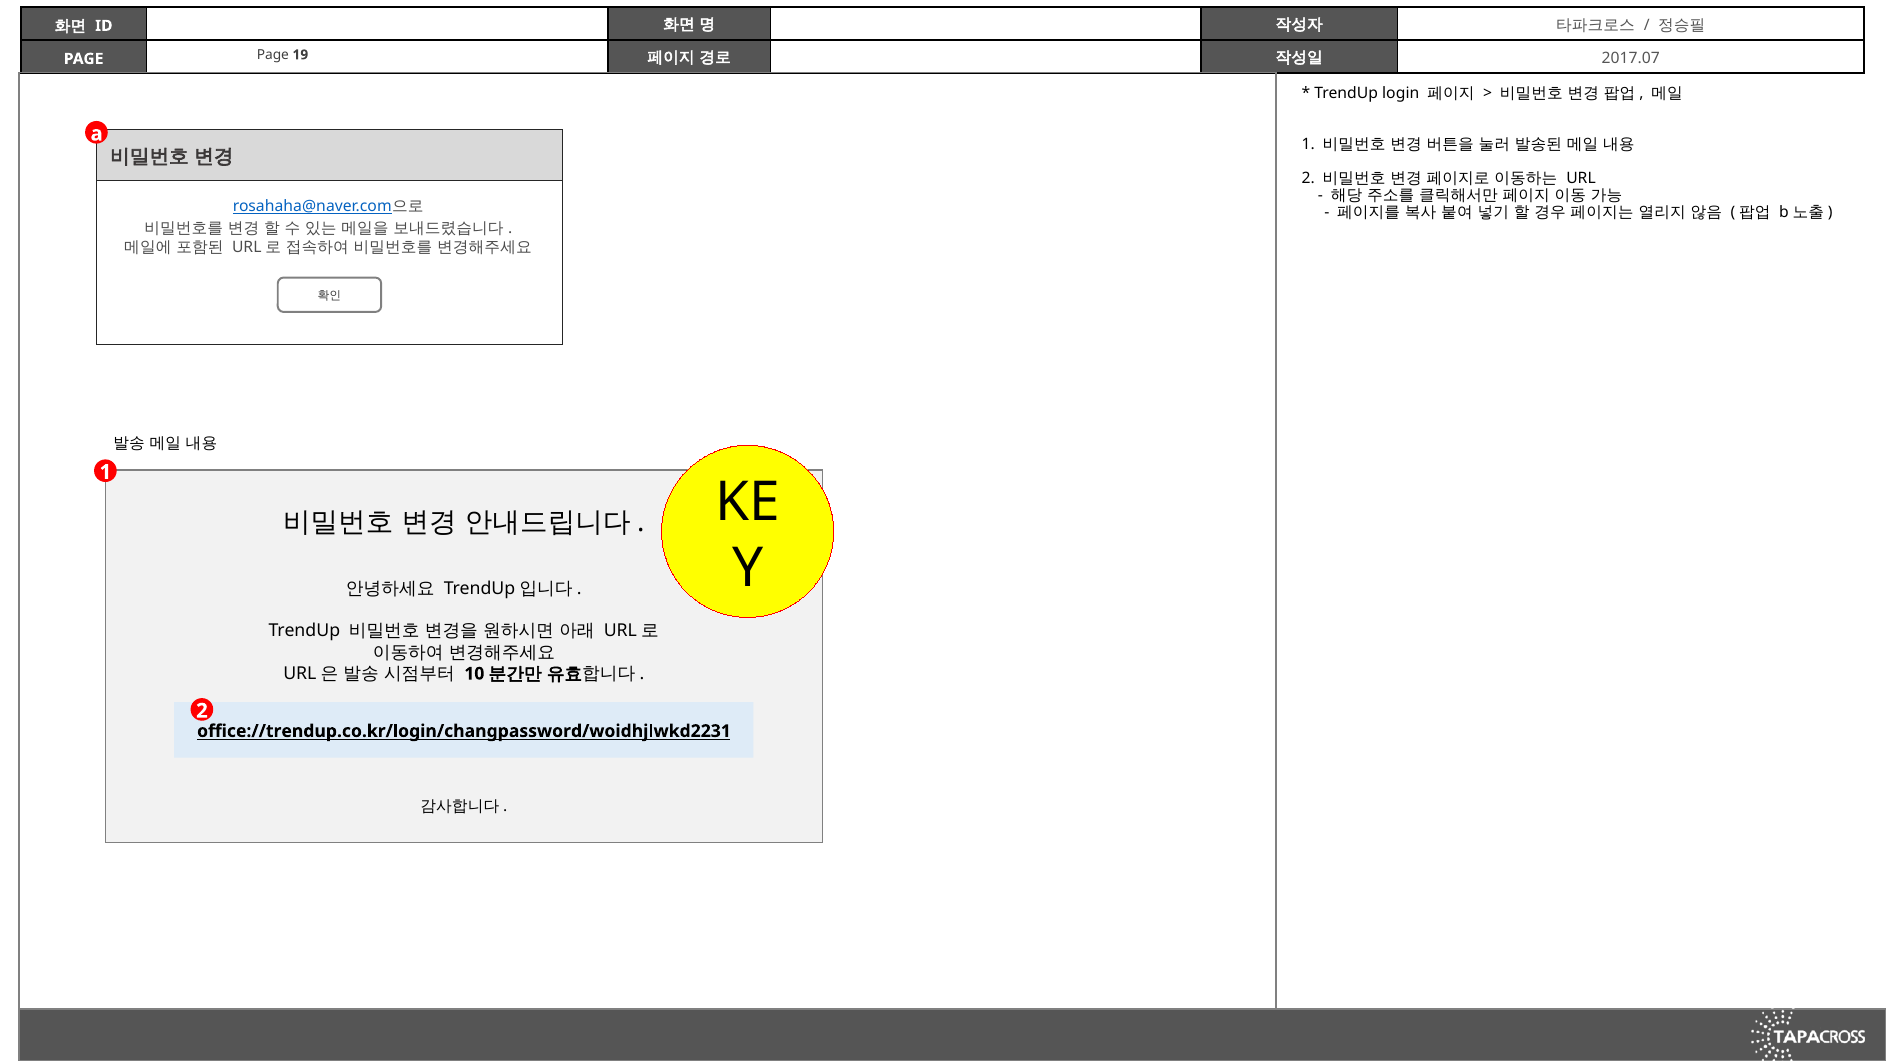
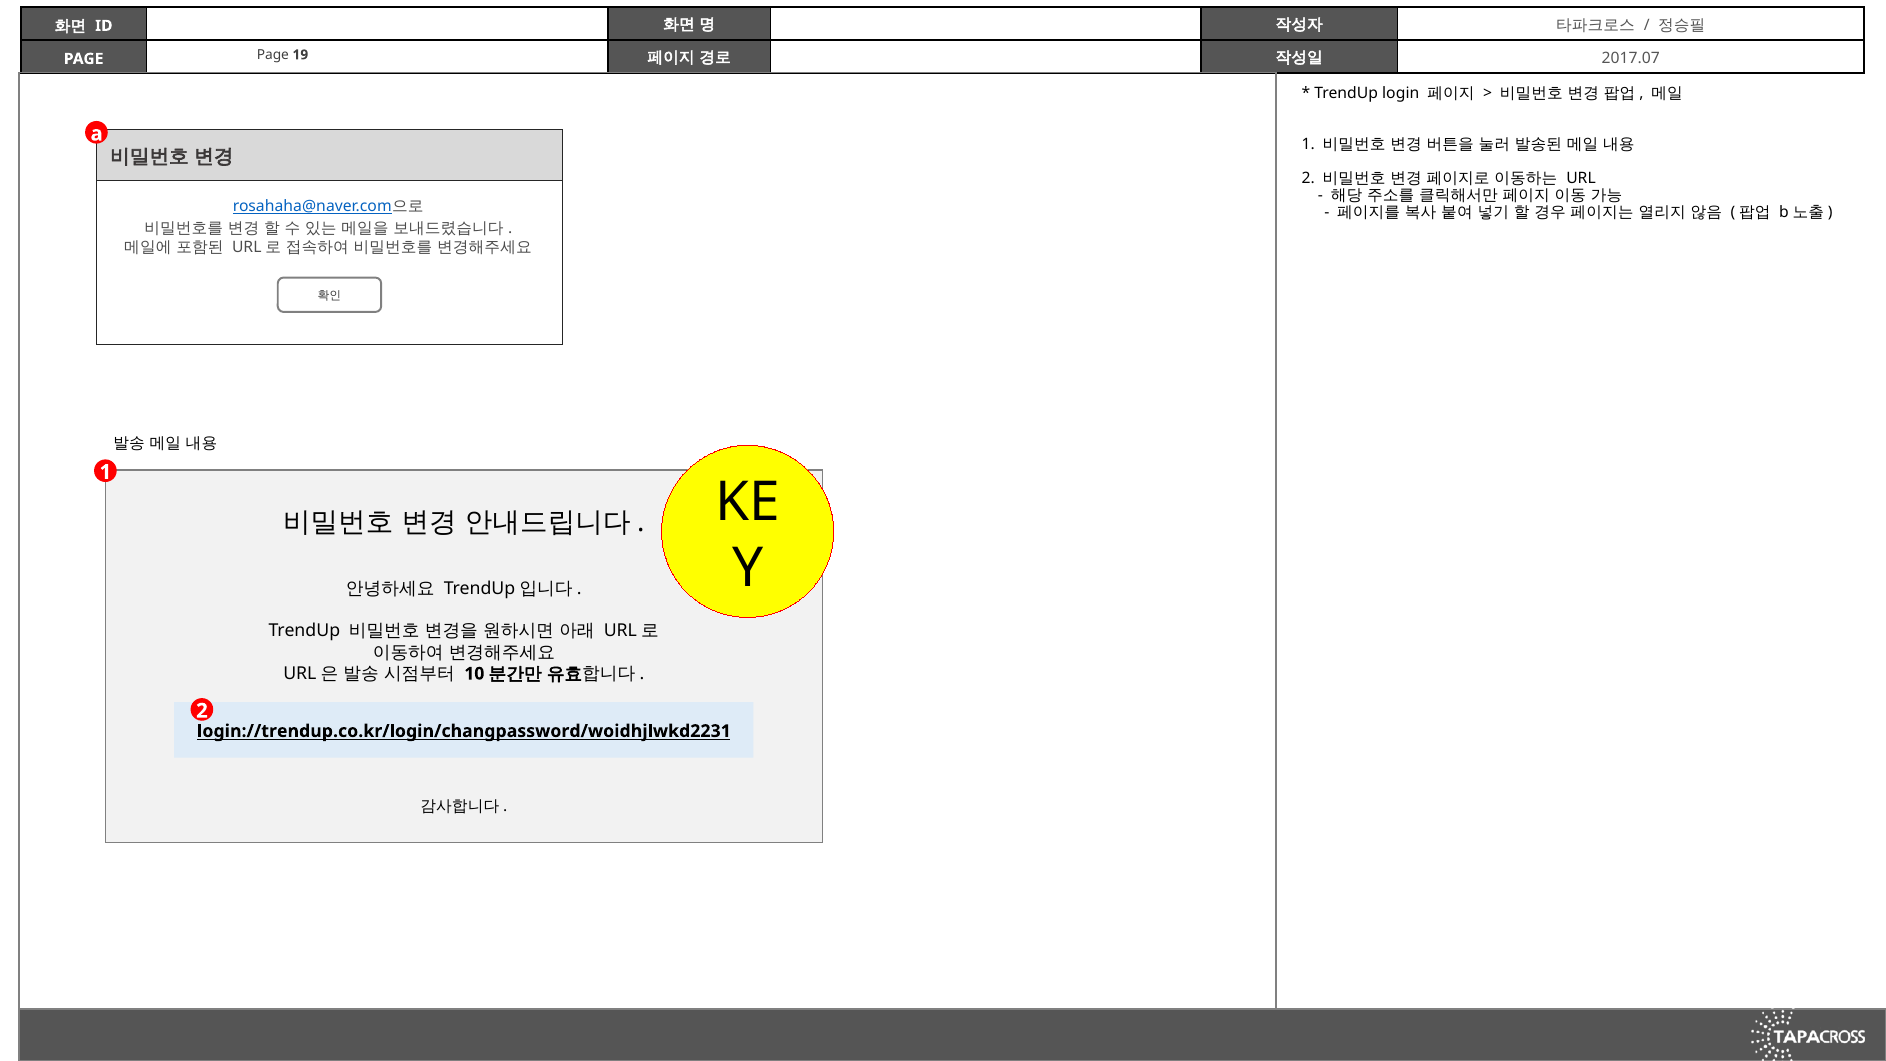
office://trendup.co.kr/login/changpassword/woidhjlwkd2231: office://trendup.co.kr/login/changpassword/woidhjlwkd2231 -> login://trendup.co.kr/login/changpassword/woidhjlwkd2231
